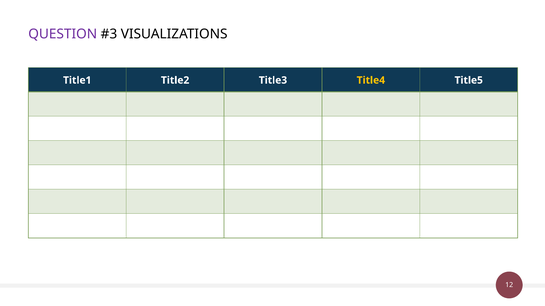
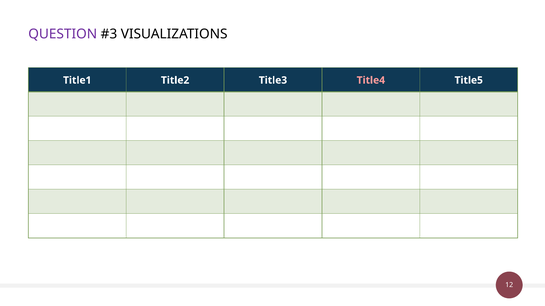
Title4 colour: yellow -> pink
